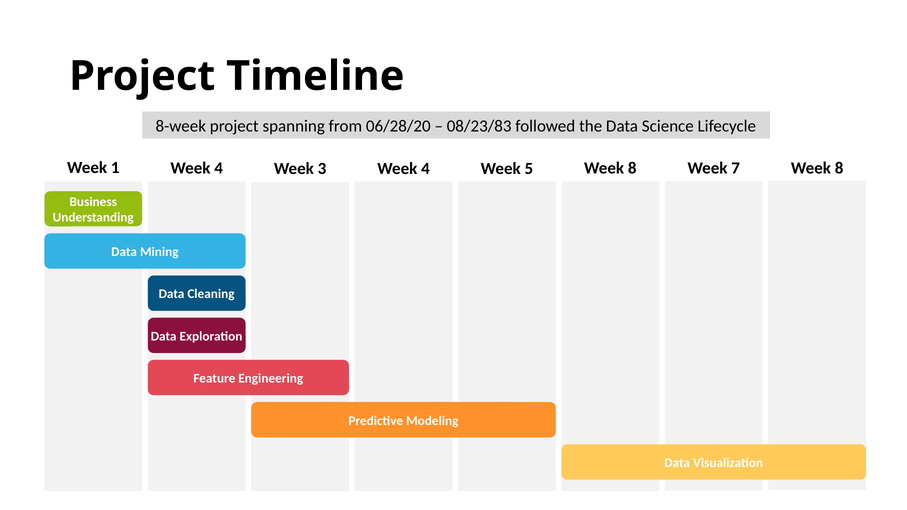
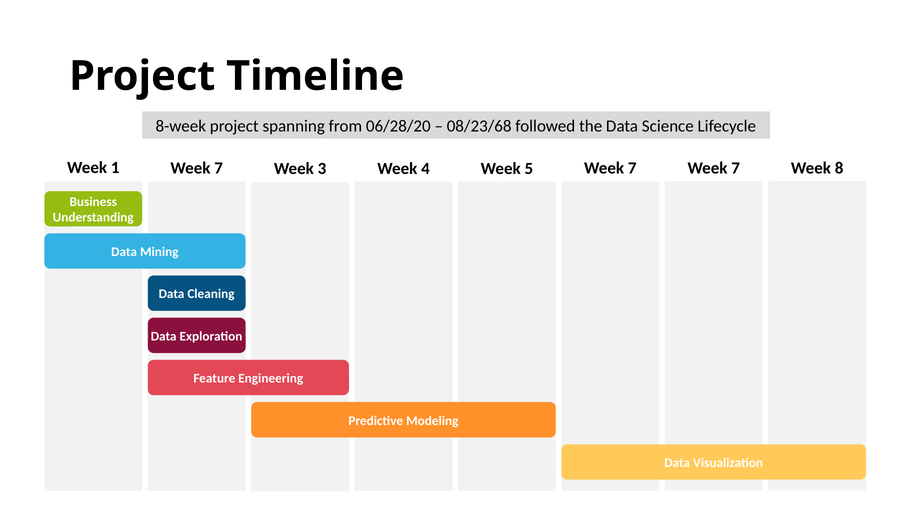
08/23/83: 08/23/83 -> 08/23/68
4 at (219, 168): 4 -> 7
5 Week 8: 8 -> 7
